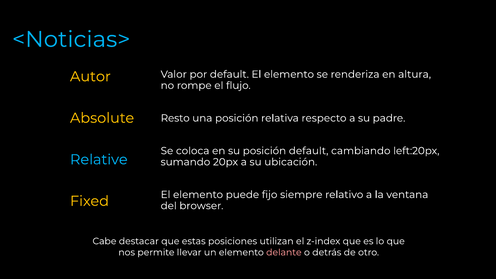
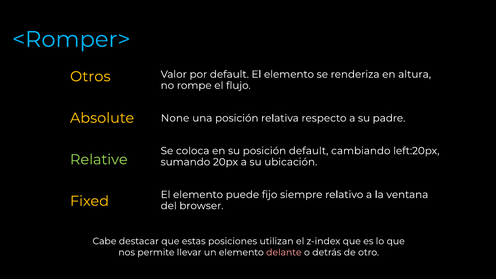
<Noticias>: <Noticias> -> <Romper>
Autor: Autor -> Otros
Resto: Resto -> None
Relative colour: light blue -> light green
